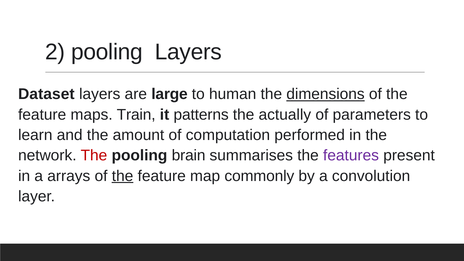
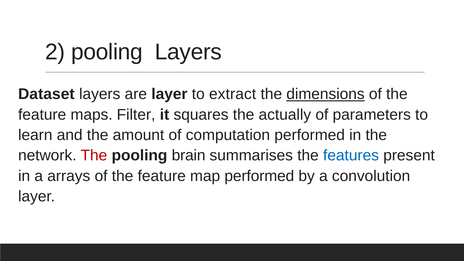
are large: large -> layer
human: human -> extract
Train: Train -> Filter
patterns: patterns -> squares
features colour: purple -> blue
the at (123, 176) underline: present -> none
map commonly: commonly -> performed
